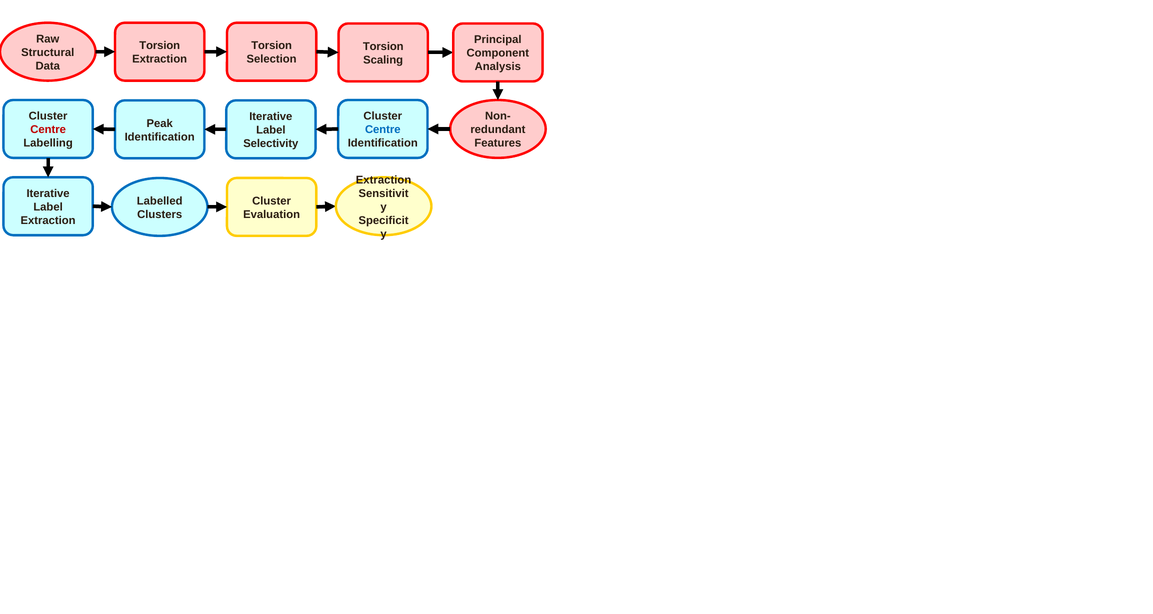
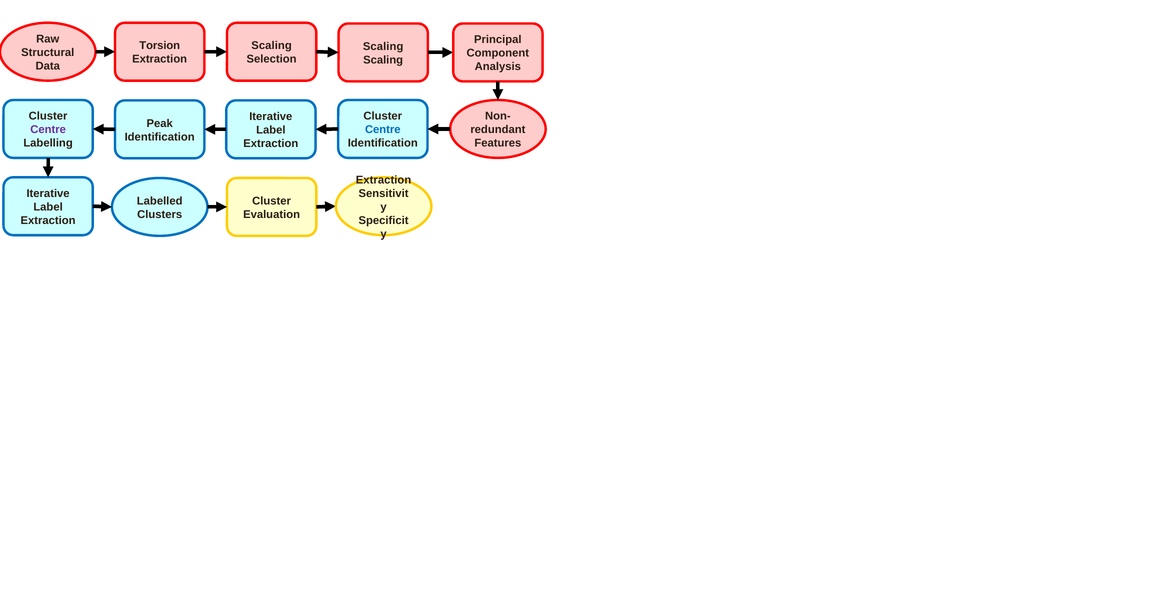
Torsion at (272, 46): Torsion -> Scaling
Torsion at (383, 47): Torsion -> Scaling
Centre at (48, 130) colour: red -> purple
Selectivity at (271, 144): Selectivity -> Extraction
